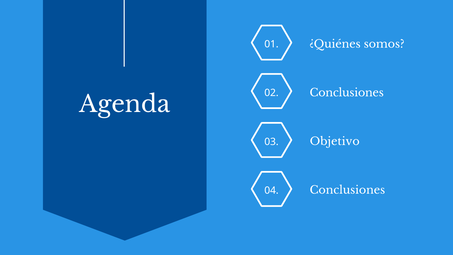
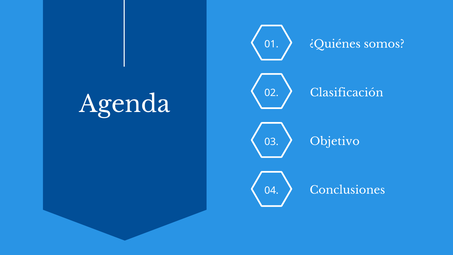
02 Conclusiones: Conclusiones -> Clasificación
